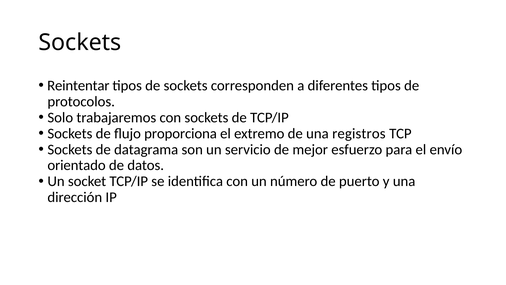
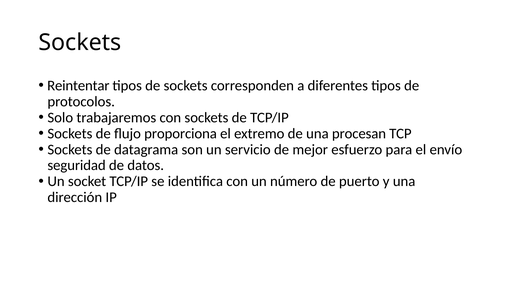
registros: registros -> procesan
orientado: orientado -> seguridad
